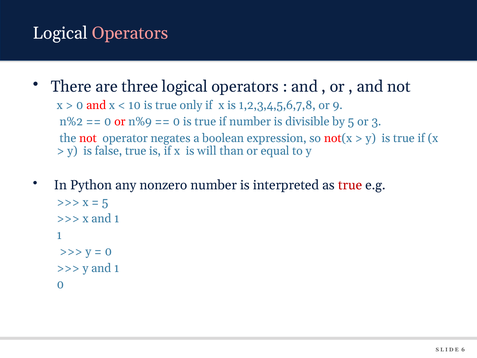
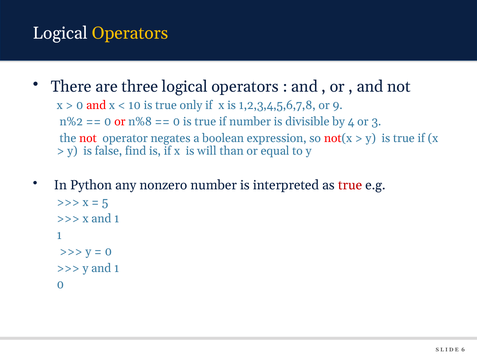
Operators at (130, 33) colour: pink -> yellow
n%9: n%9 -> n%8
by 5: 5 -> 4
false true: true -> find
